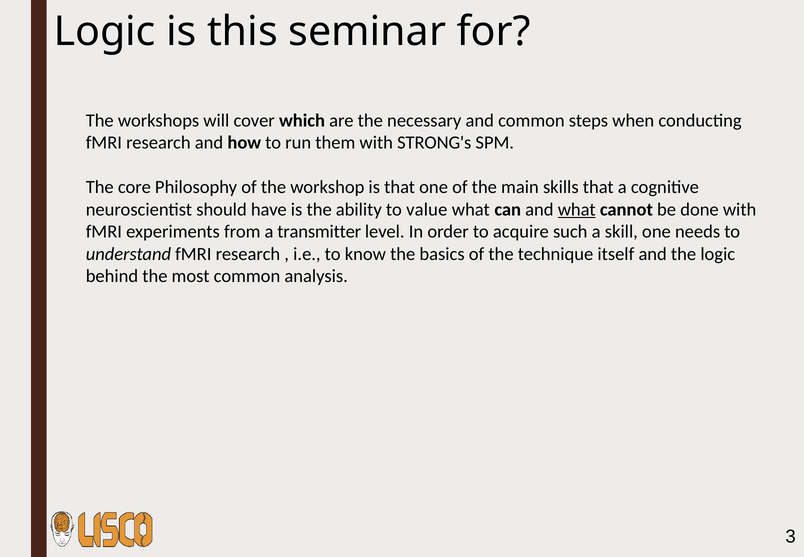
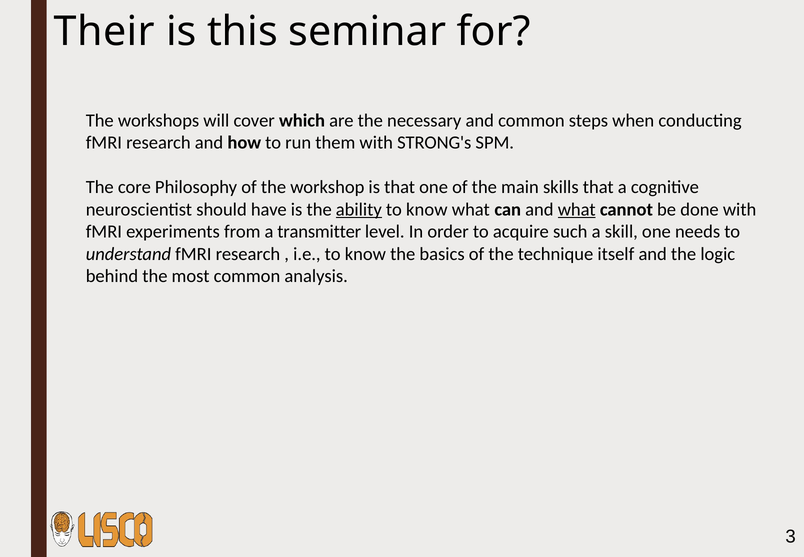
Logic at (105, 32): Logic -> Their
ability underline: none -> present
value at (427, 209): value -> know
